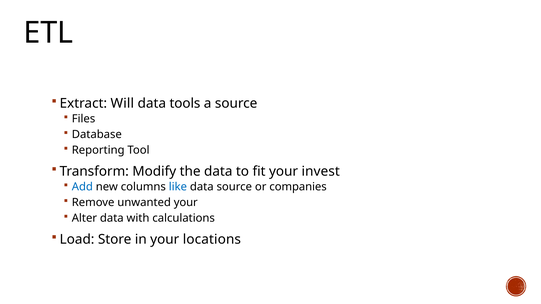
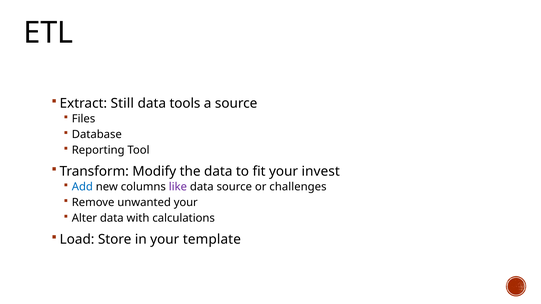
Will: Will -> Still
like colour: blue -> purple
companies: companies -> challenges
locations: locations -> template
